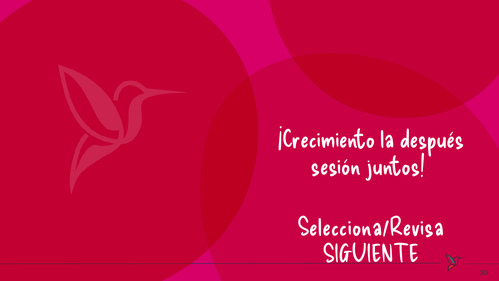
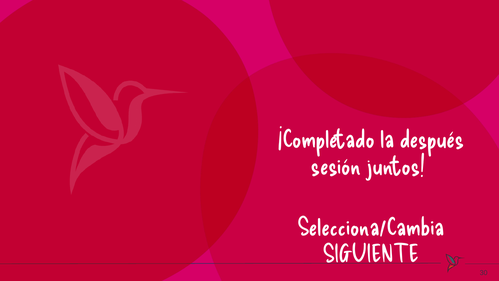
¡Crecimiento: ¡Crecimiento -> ¡Completado
Selecciona/Revisa: Selecciona/Revisa -> Selecciona/Cambia
